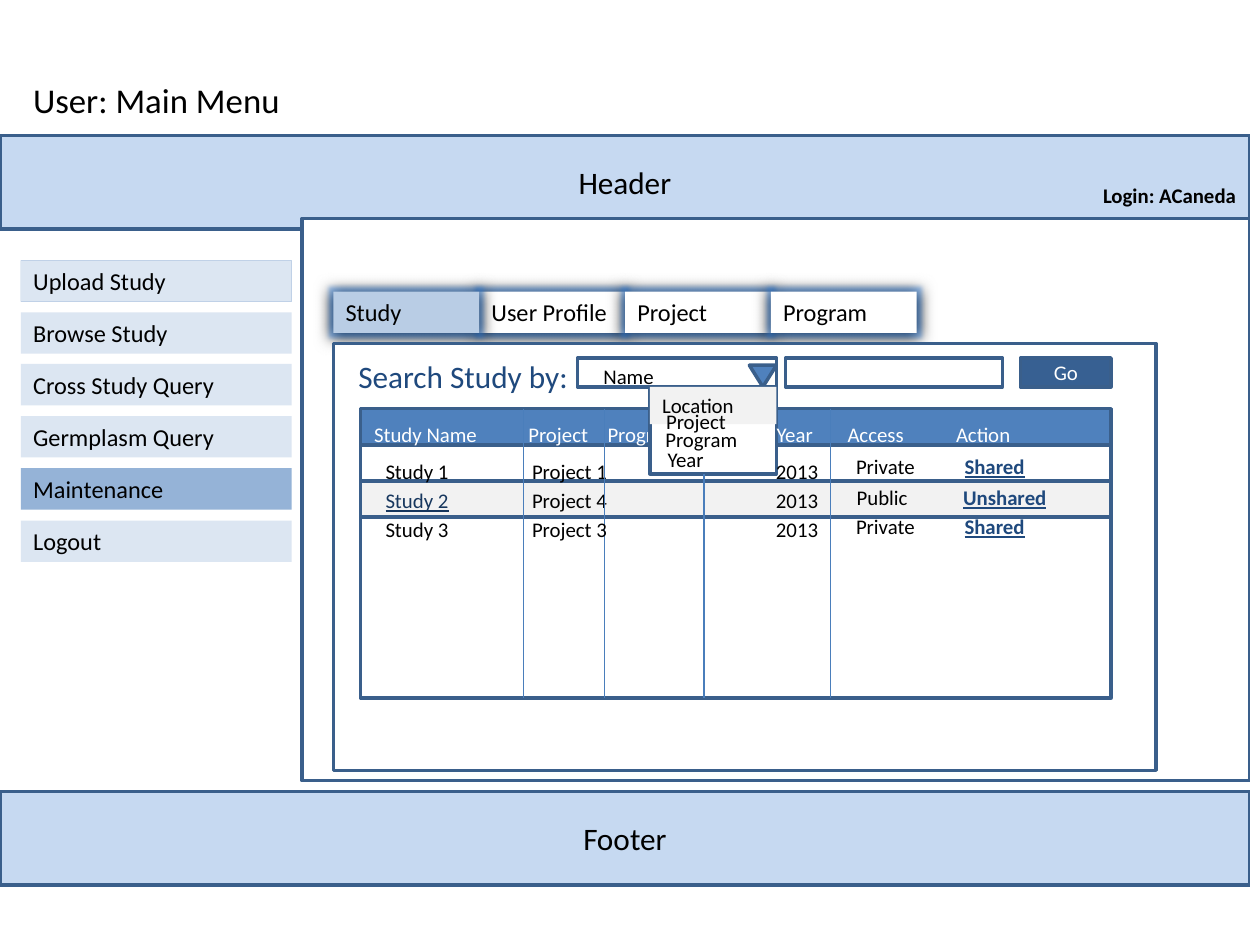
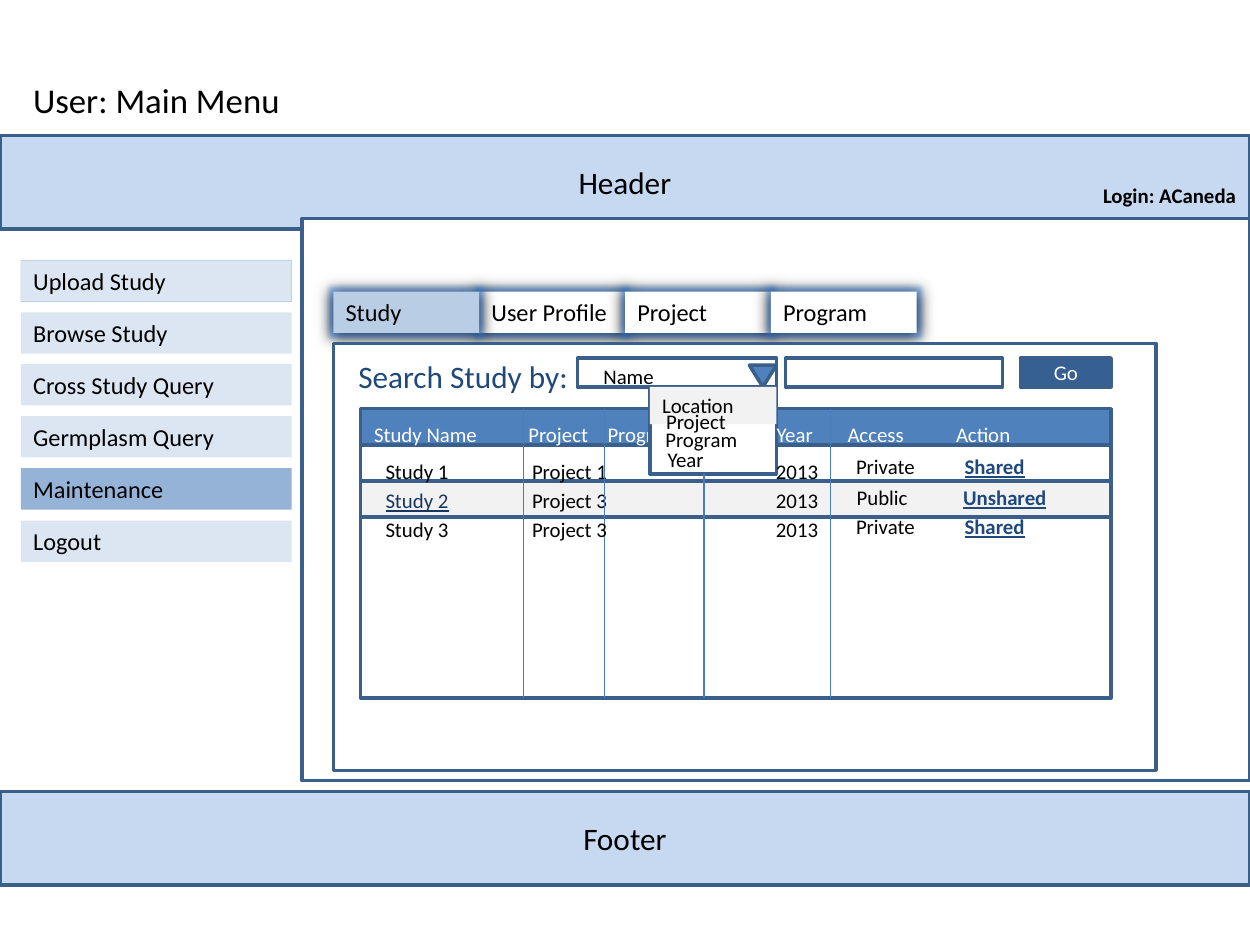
2 Project 4: 4 -> 3
